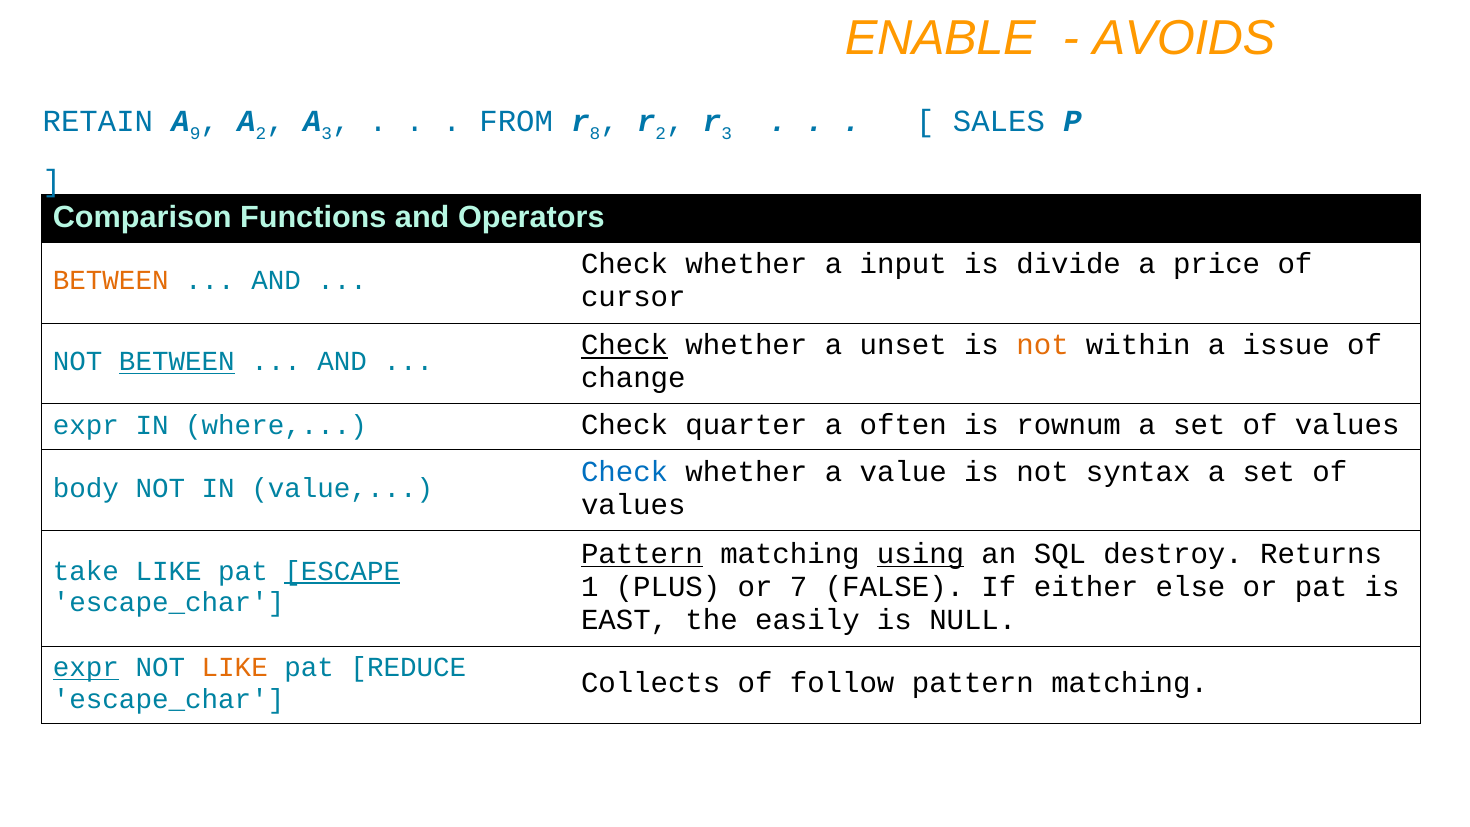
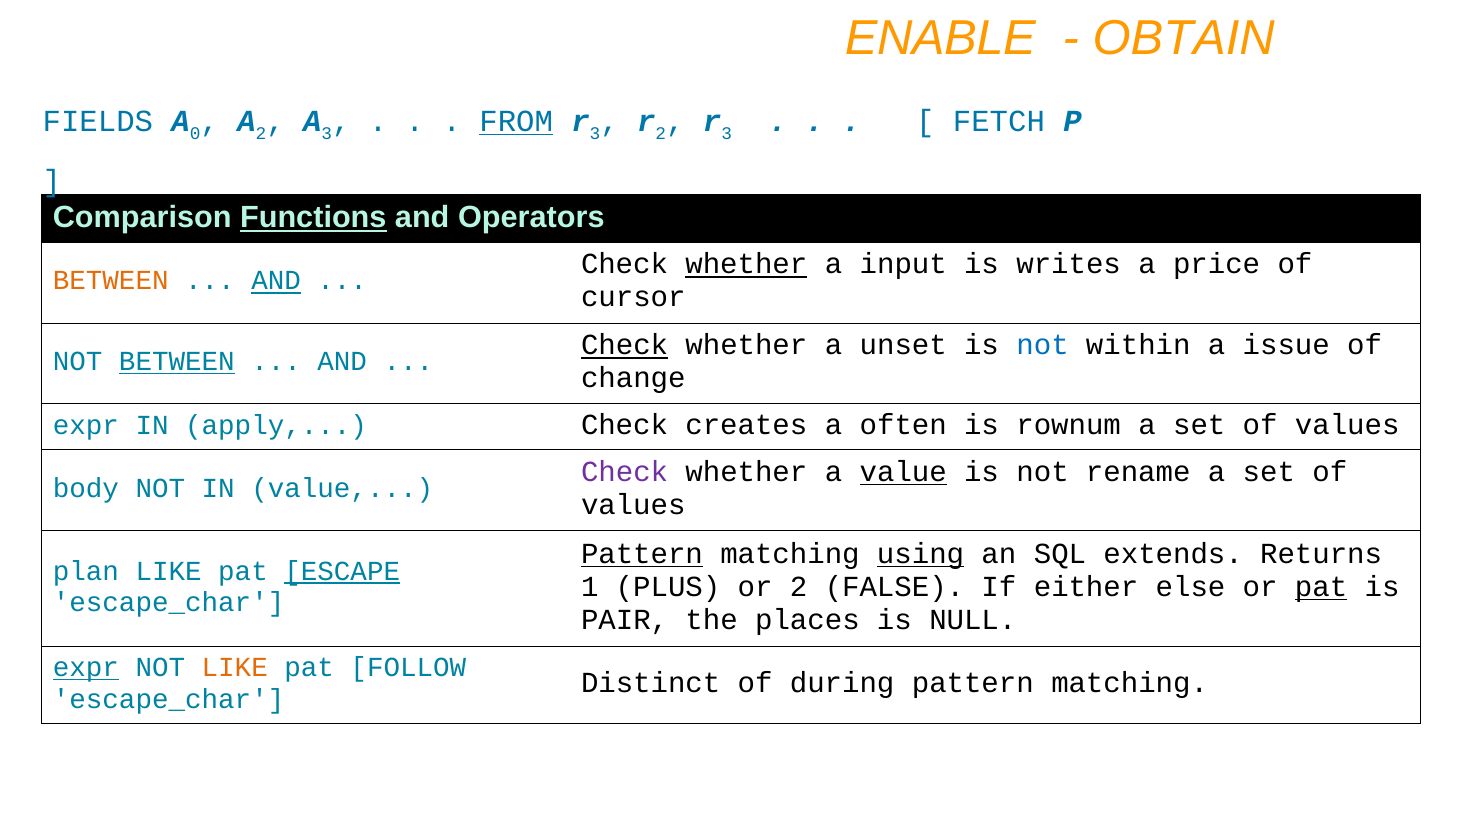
AVOIDS: AVOIDS -> OBTAIN
RETAIN: RETAIN -> FIELDS
9: 9 -> 0
FROM underline: none -> present
8 at (595, 133): 8 -> 3
SALES: SALES -> FETCH
Functions underline: none -> present
whether at (746, 264) underline: none -> present
divide: divide -> writes
AND at (276, 281) underline: none -> present
not at (1043, 345) colour: orange -> blue
where: where -> apply
quarter: quarter -> creates
Check at (625, 472) colour: blue -> purple
value at (903, 472) underline: none -> present
syntax: syntax -> rename
destroy: destroy -> extends
take: take -> plan
or 7: 7 -> 2
pat at (1321, 587) underline: none -> present
EAST: EAST -> PAIR
easily: easily -> places
REDUCE: REDUCE -> FOLLOW
Collects: Collects -> Distinct
follow: follow -> during
